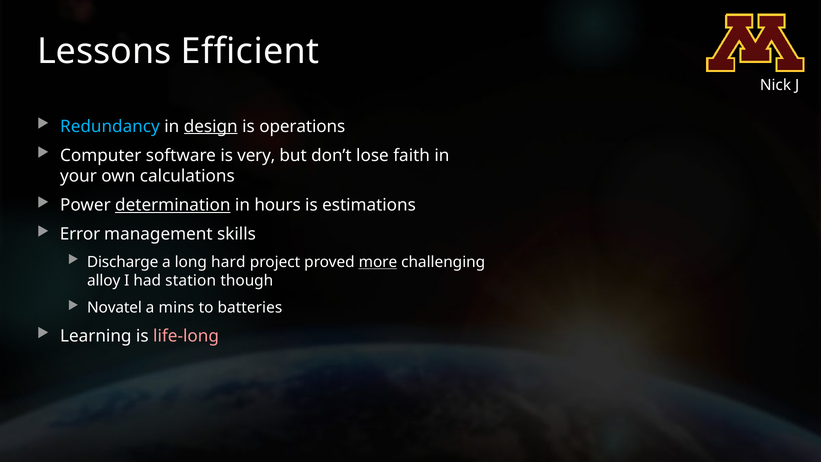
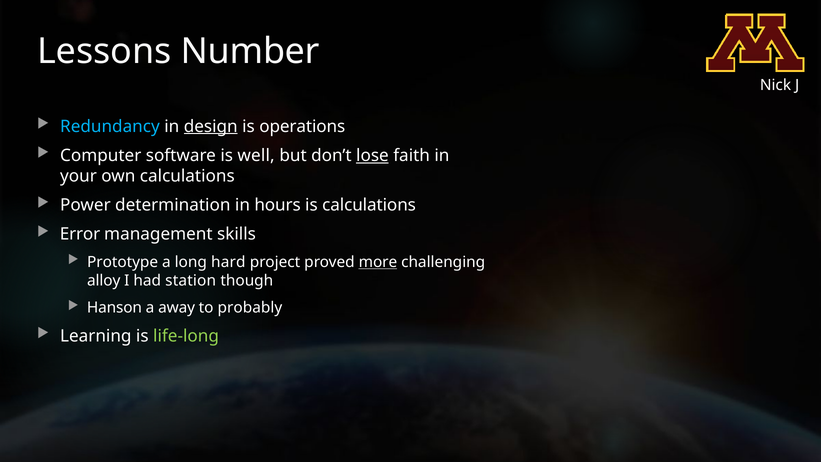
Efficient: Efficient -> Number
very: very -> well
lose underline: none -> present
determination underline: present -> none
is estimations: estimations -> calculations
Discharge: Discharge -> Prototype
Novatel: Novatel -> Hanson
mins: mins -> away
batteries: batteries -> probably
life-long colour: pink -> light green
